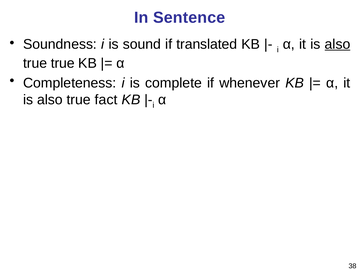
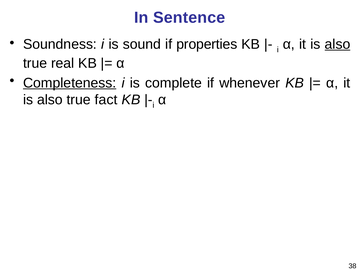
translated: translated -> properties
true true: true -> real
Completeness underline: none -> present
